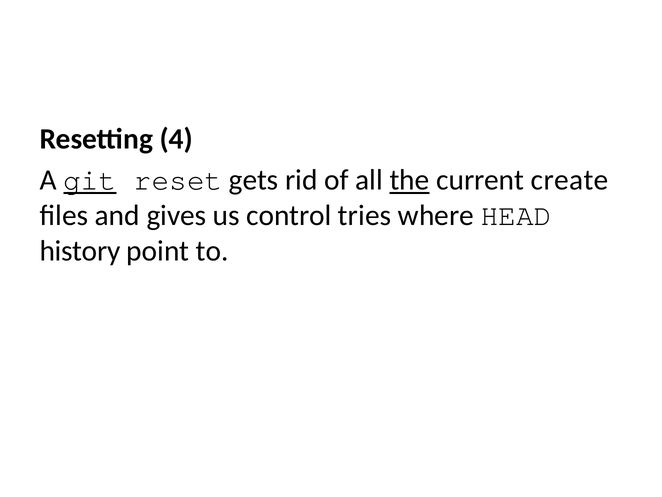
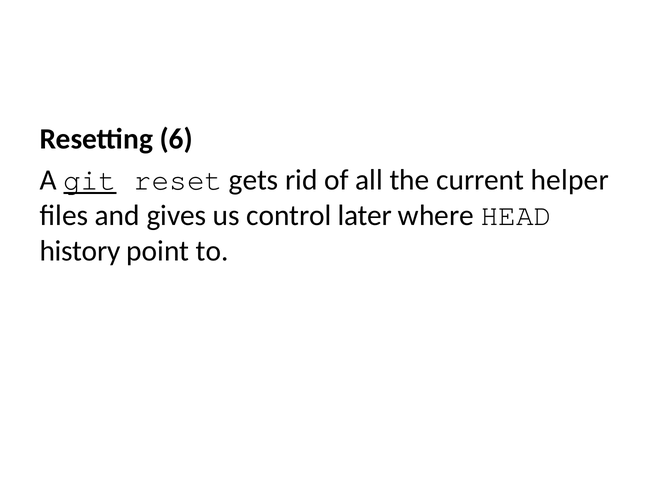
4: 4 -> 6
the underline: present -> none
create: create -> helper
tries: tries -> later
